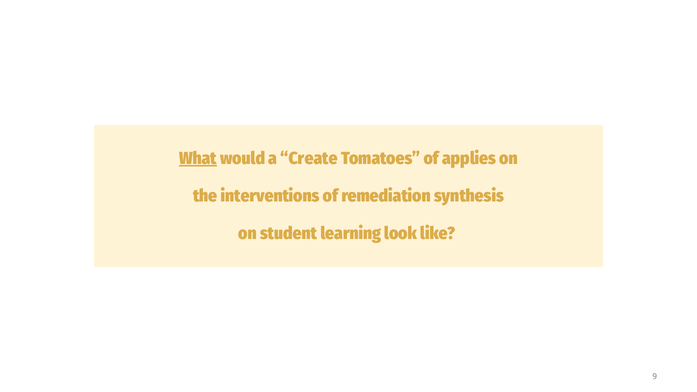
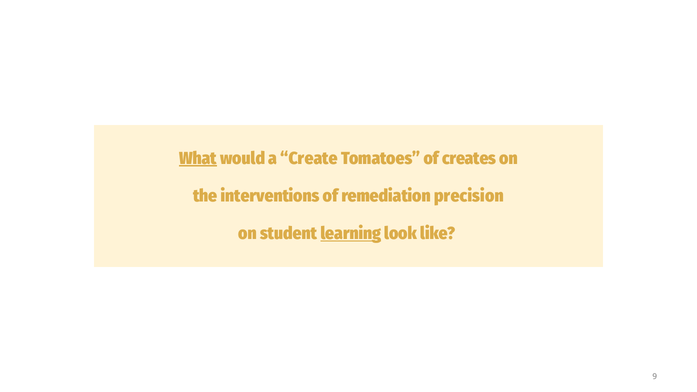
applies: applies -> creates
synthesis: synthesis -> precision
learning underline: none -> present
